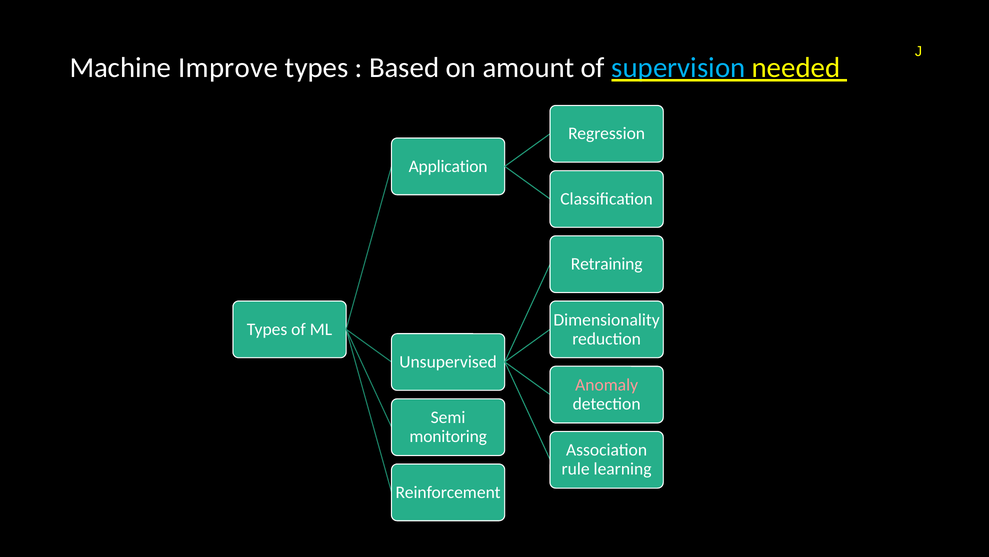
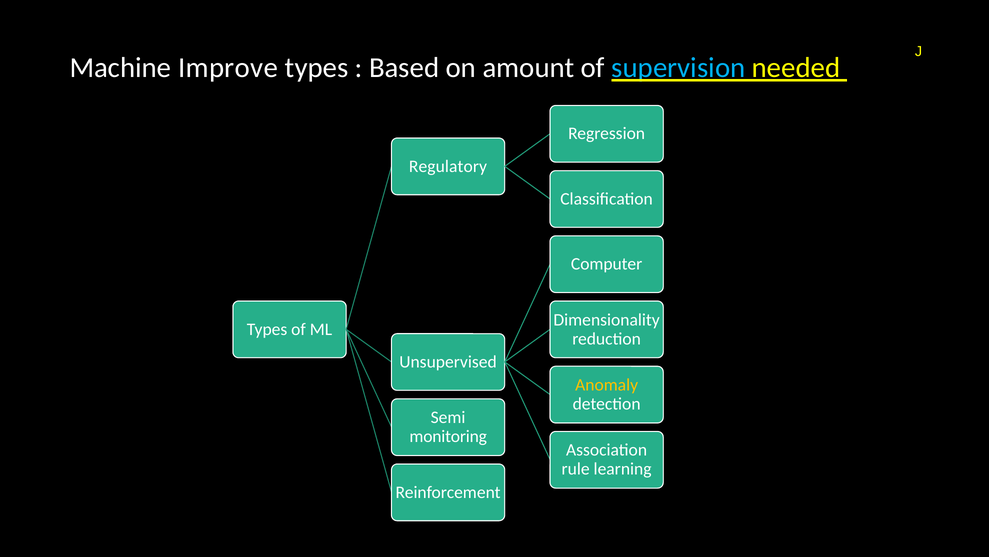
Application: Application -> Regulatory
Retraining: Retraining -> Computer
Anomaly colour: pink -> yellow
